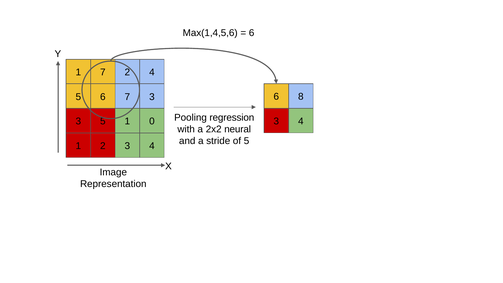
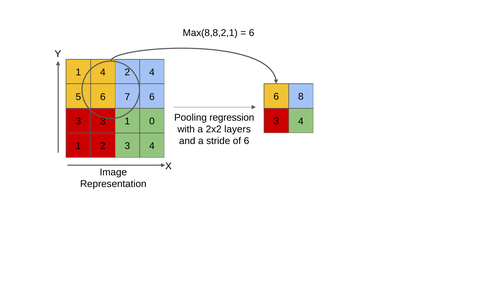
Max(1,4,5,6: Max(1,4,5,6 -> Max(8,8,2,1
1 7: 7 -> 4
7 3: 3 -> 6
3 5: 5 -> 3
neural: neural -> layers
of 5: 5 -> 6
